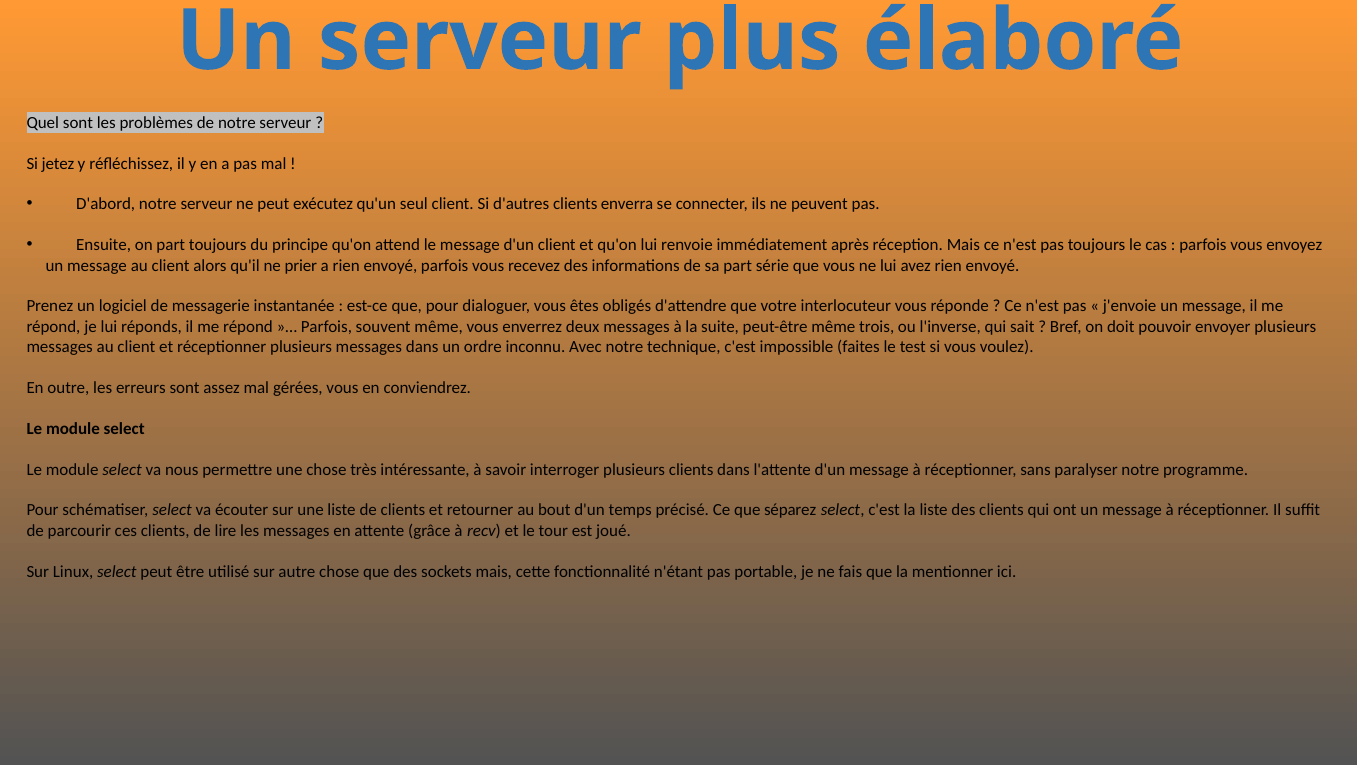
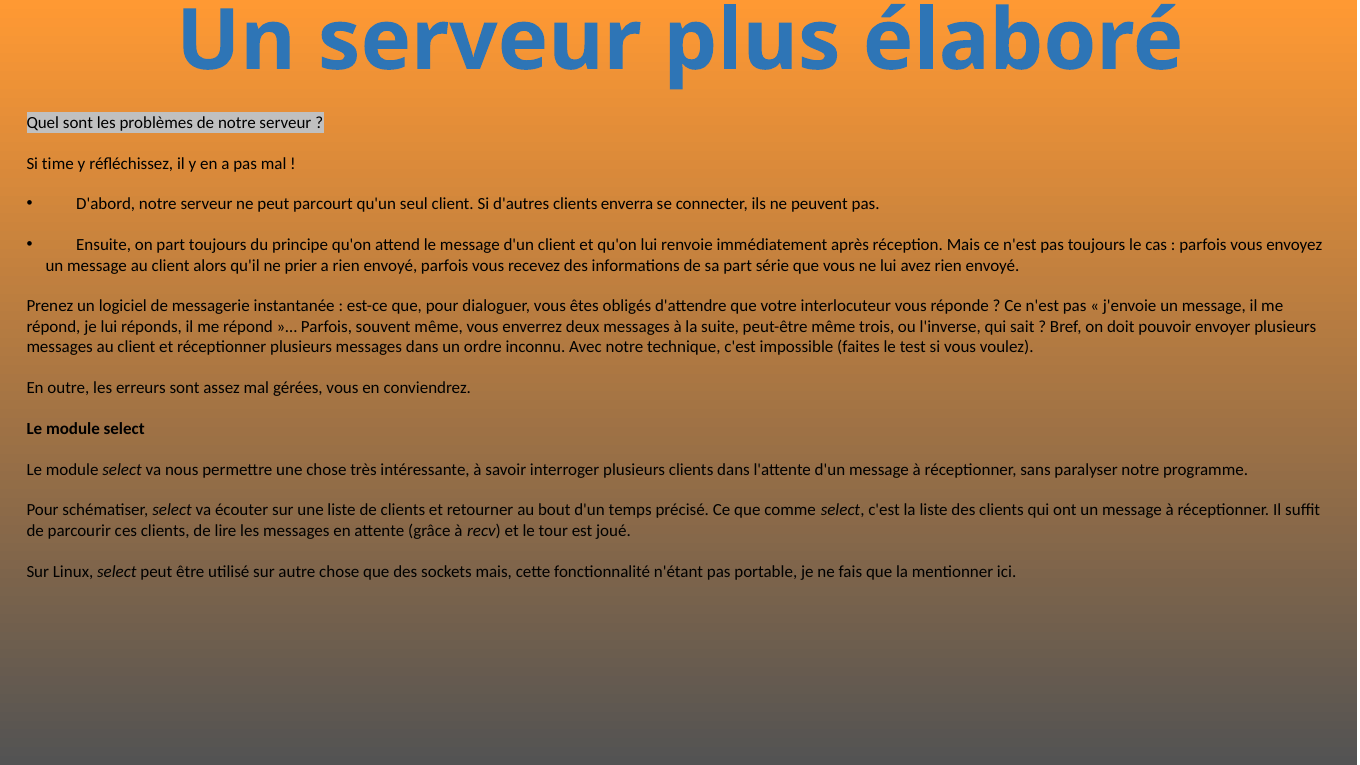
jetez: jetez -> time
exécutez: exécutez -> parcourt
séparez: séparez -> comme
